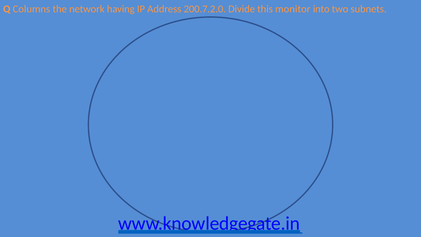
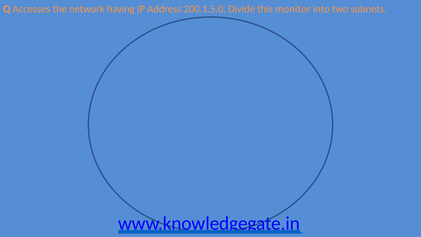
Columns: Columns -> Accesses
200.7.2.0: 200.7.2.0 -> 200.1.5.0
